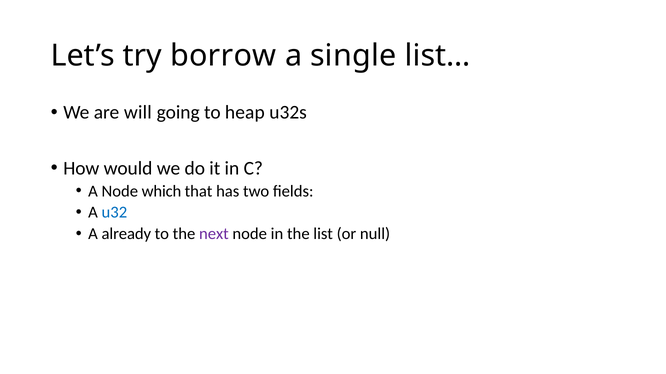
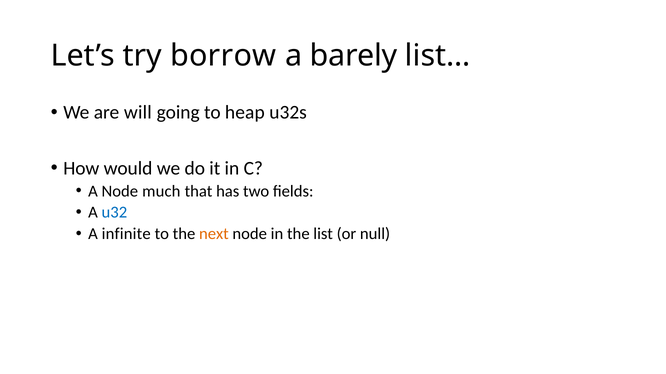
single: single -> barely
which: which -> much
already: already -> infinite
next colour: purple -> orange
